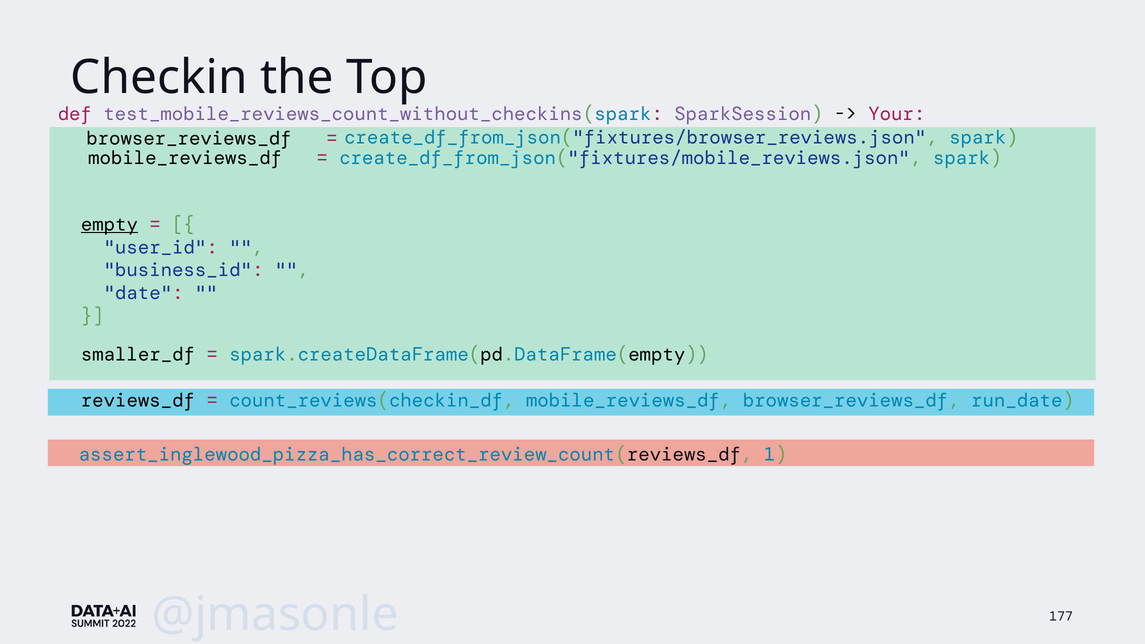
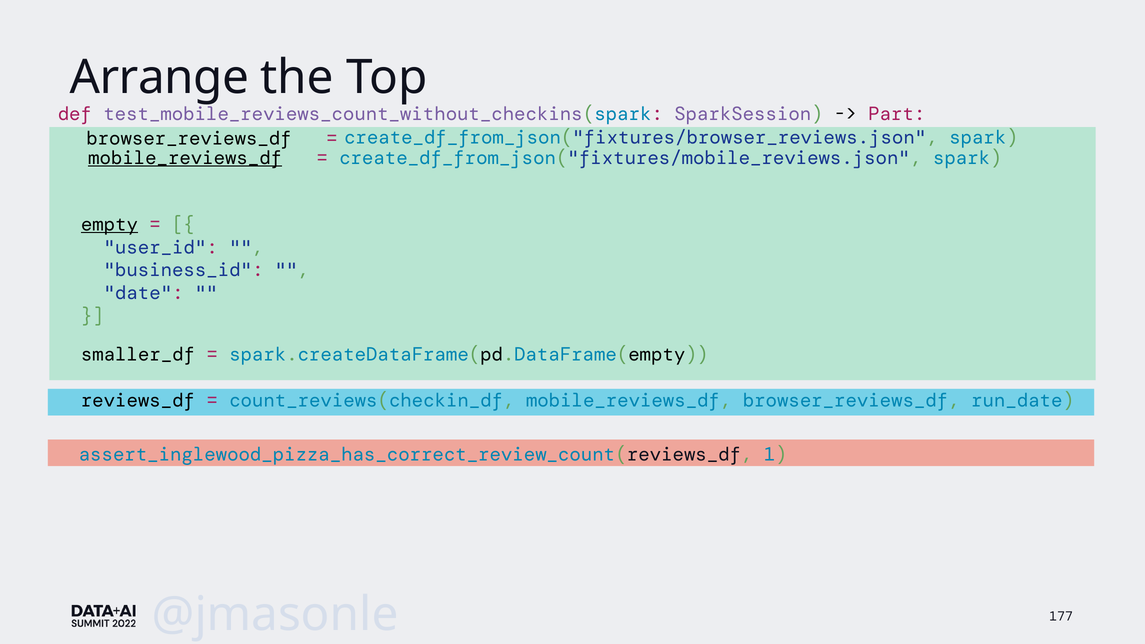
Checkin: Checkin -> Arrange
Your: Your -> Part
mobile_reviews_df at (185, 158) underline: none -> present
